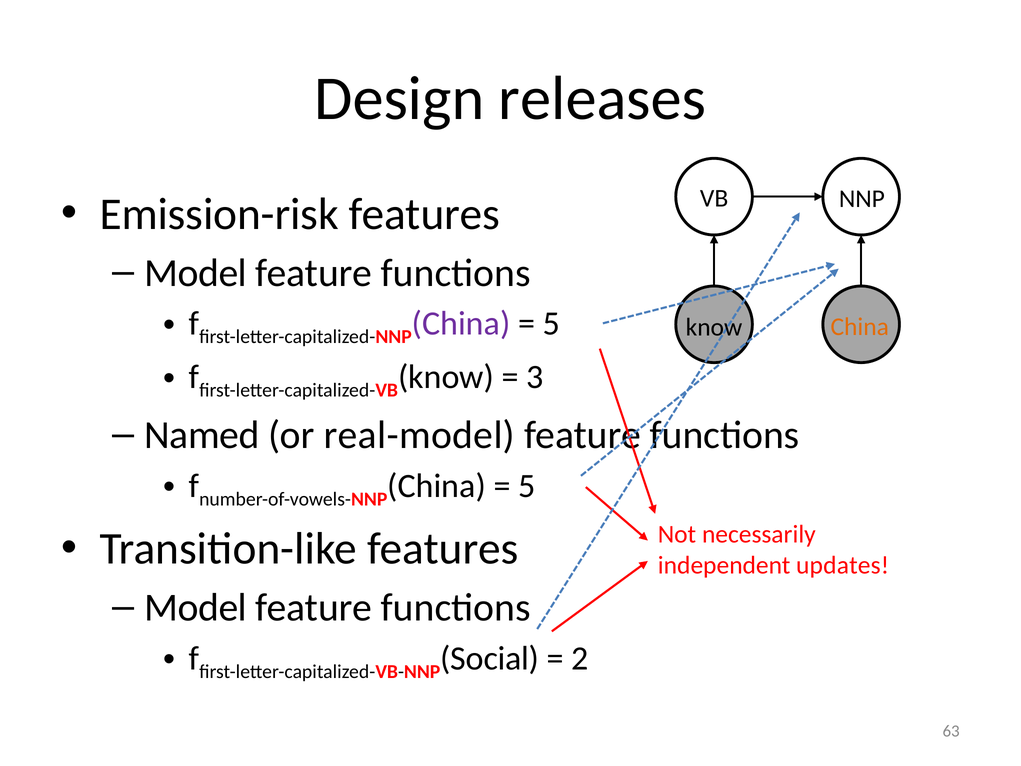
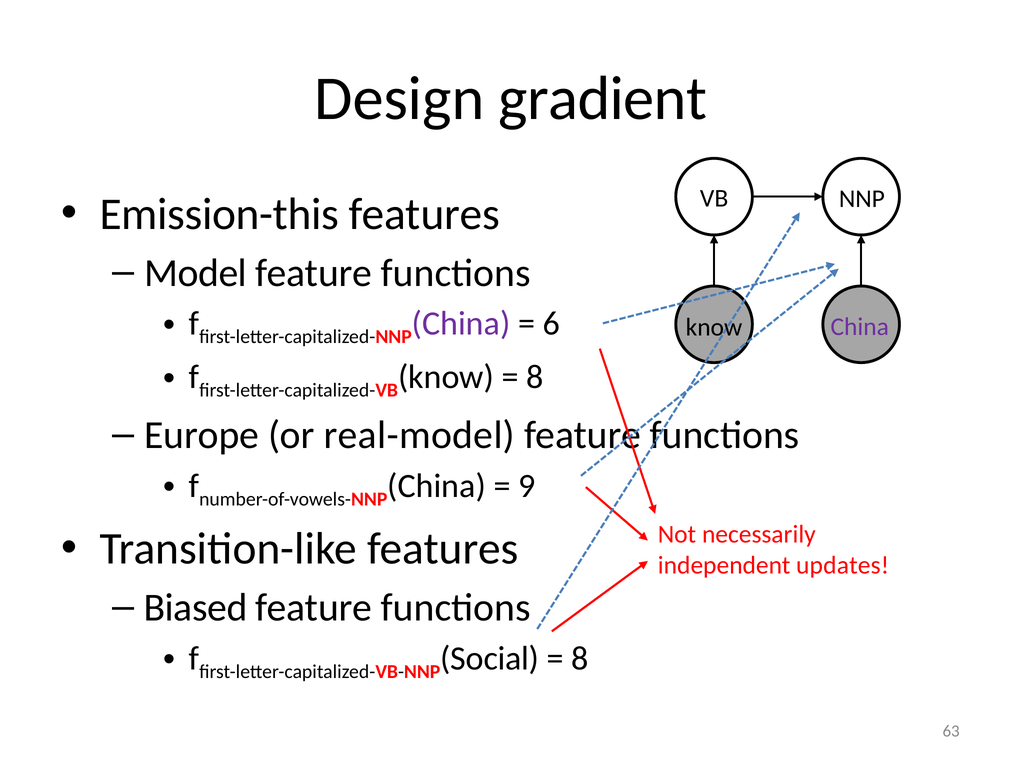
releases: releases -> gradient
Emission-risk: Emission-risk -> Emission-this
5 at (551, 323): 5 -> 6
China at (860, 327) colour: orange -> purple
3 at (535, 377): 3 -> 8
Named: Named -> Europe
5 at (527, 486): 5 -> 9
Model at (196, 607): Model -> Biased
2 at (580, 658): 2 -> 8
